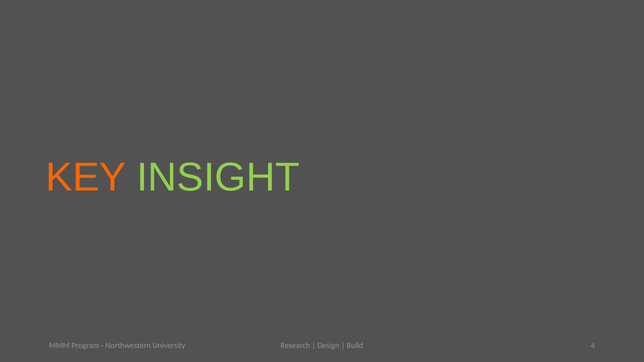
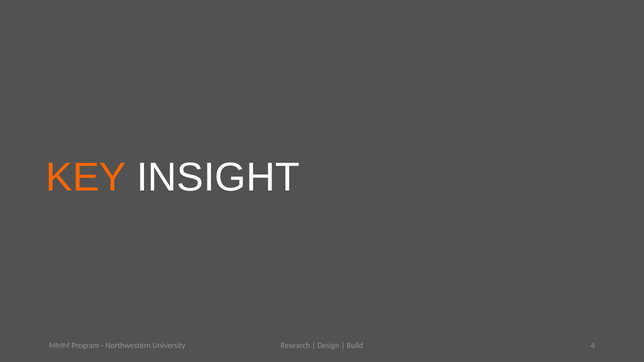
INSIGHT colour: light green -> white
